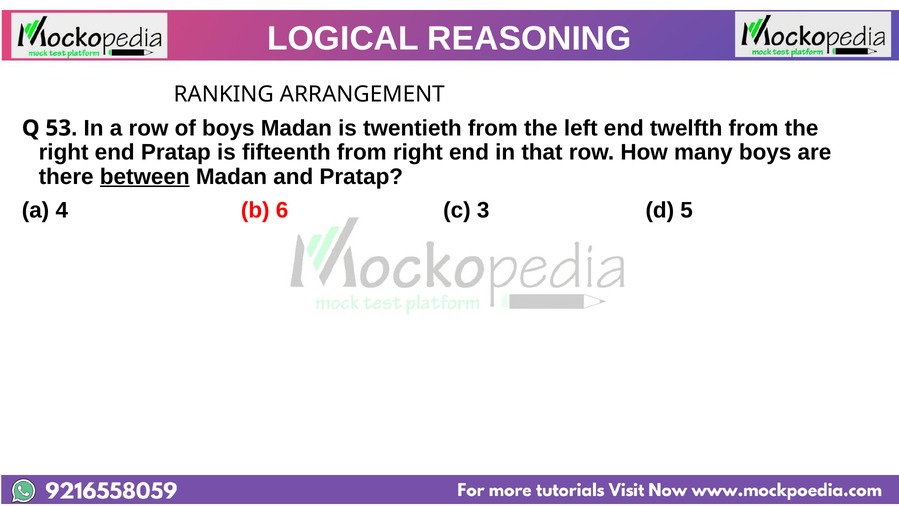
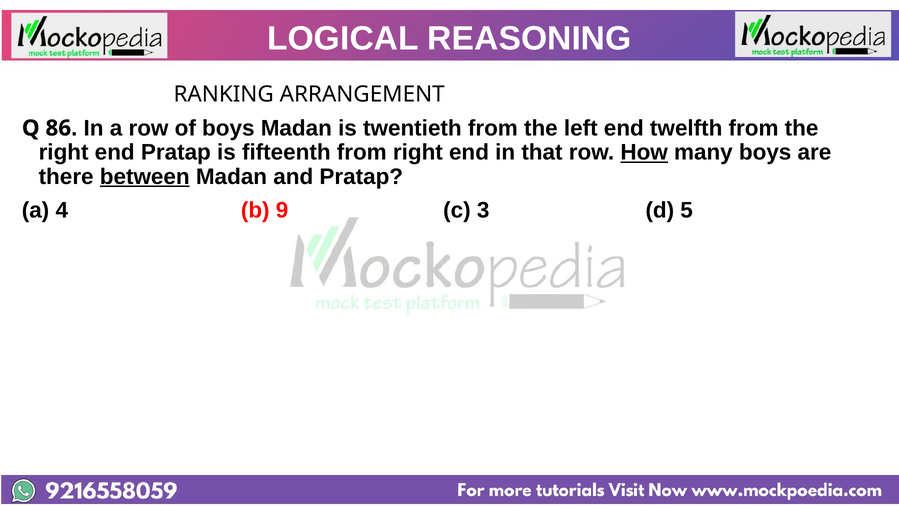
53: 53 -> 86
How underline: none -> present
6: 6 -> 9
